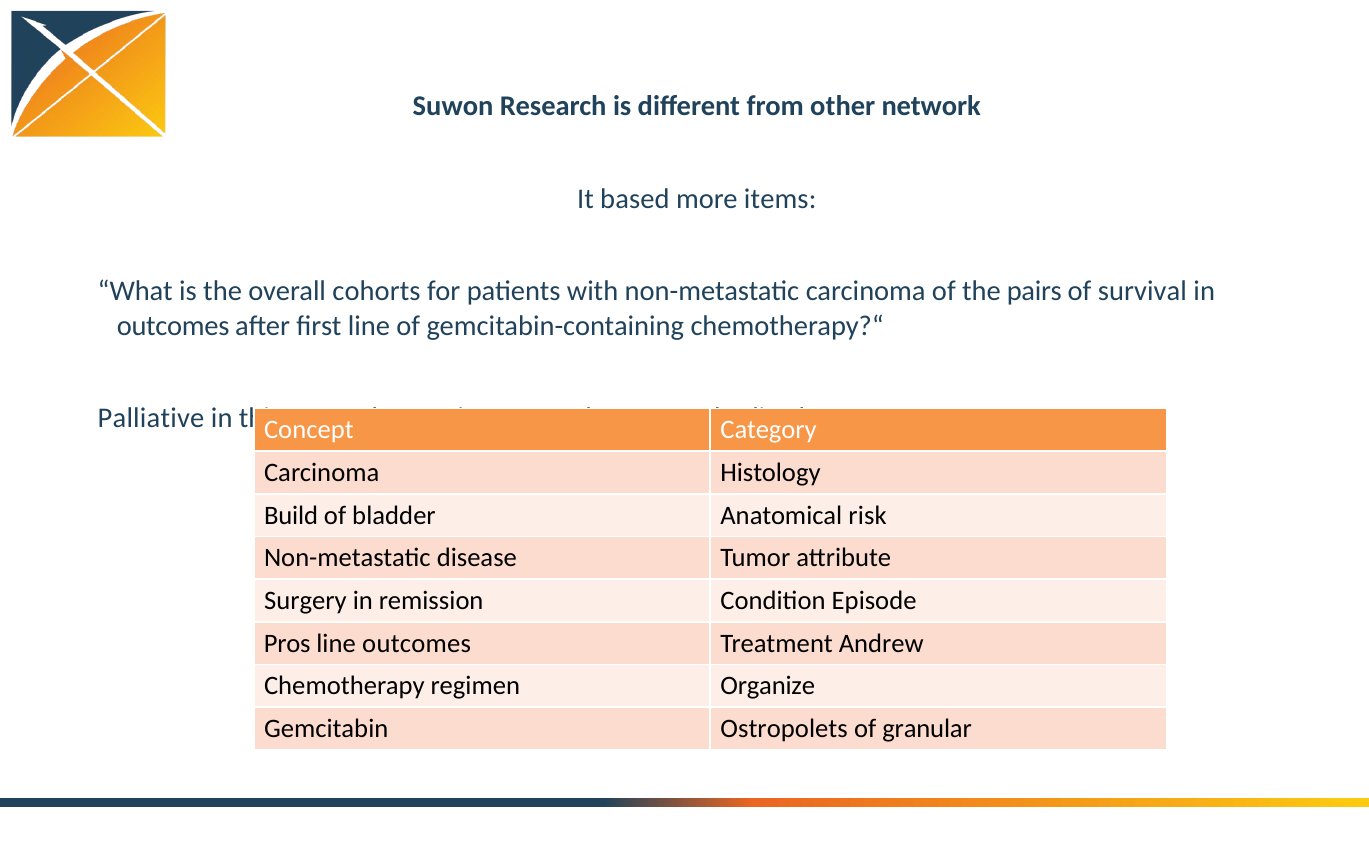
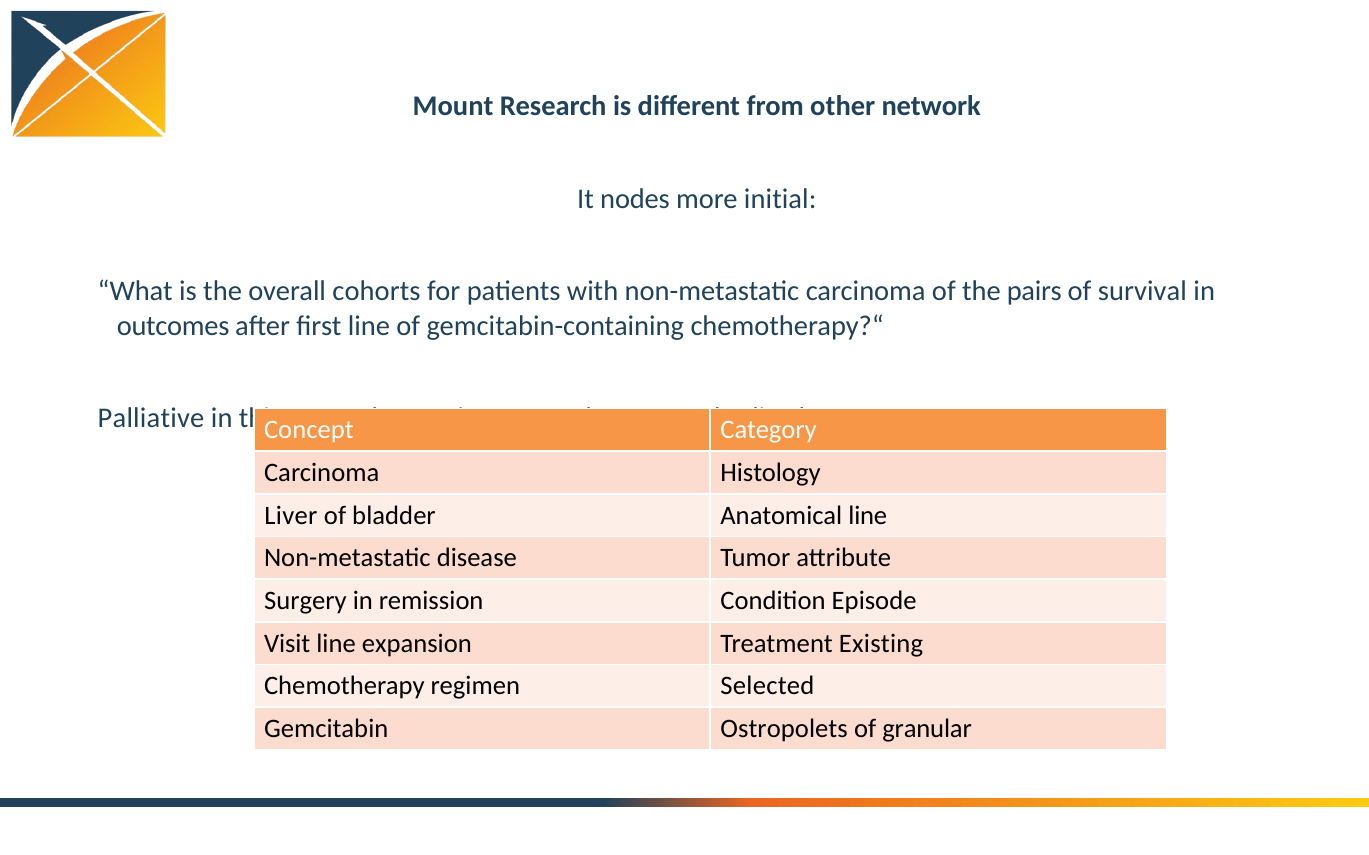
Suwon: Suwon -> Mount
based: based -> nodes
items: items -> initial
Build: Build -> Liver
Anatomical risk: risk -> line
Pros: Pros -> Visit
line outcomes: outcomes -> expansion
Andrew: Andrew -> Existing
Organize: Organize -> Selected
